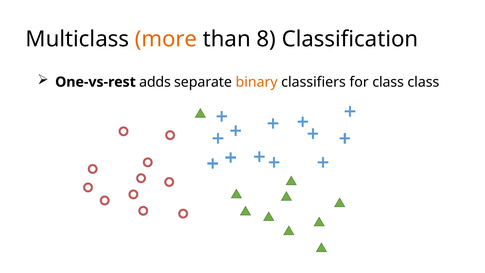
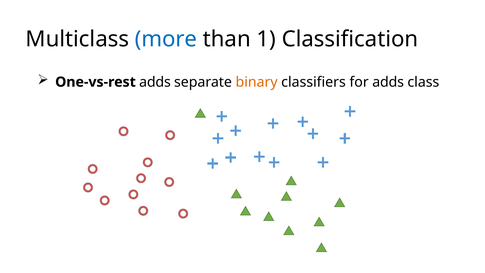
more colour: orange -> blue
8: 8 -> 1
for class: class -> adds
